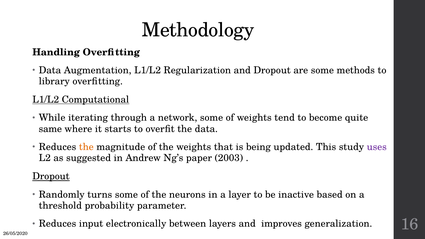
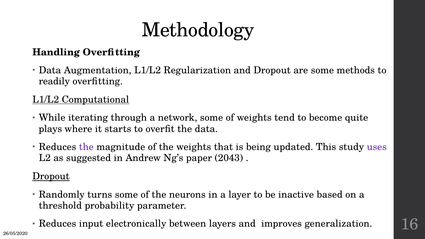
library: library -> readily
same: same -> plays
the at (86, 147) colour: orange -> purple
2003: 2003 -> 2043
